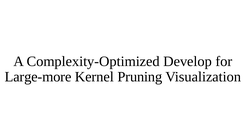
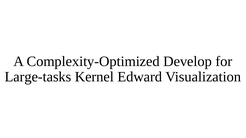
Large-more: Large-more -> Large-tasks
Pruning: Pruning -> Edward
